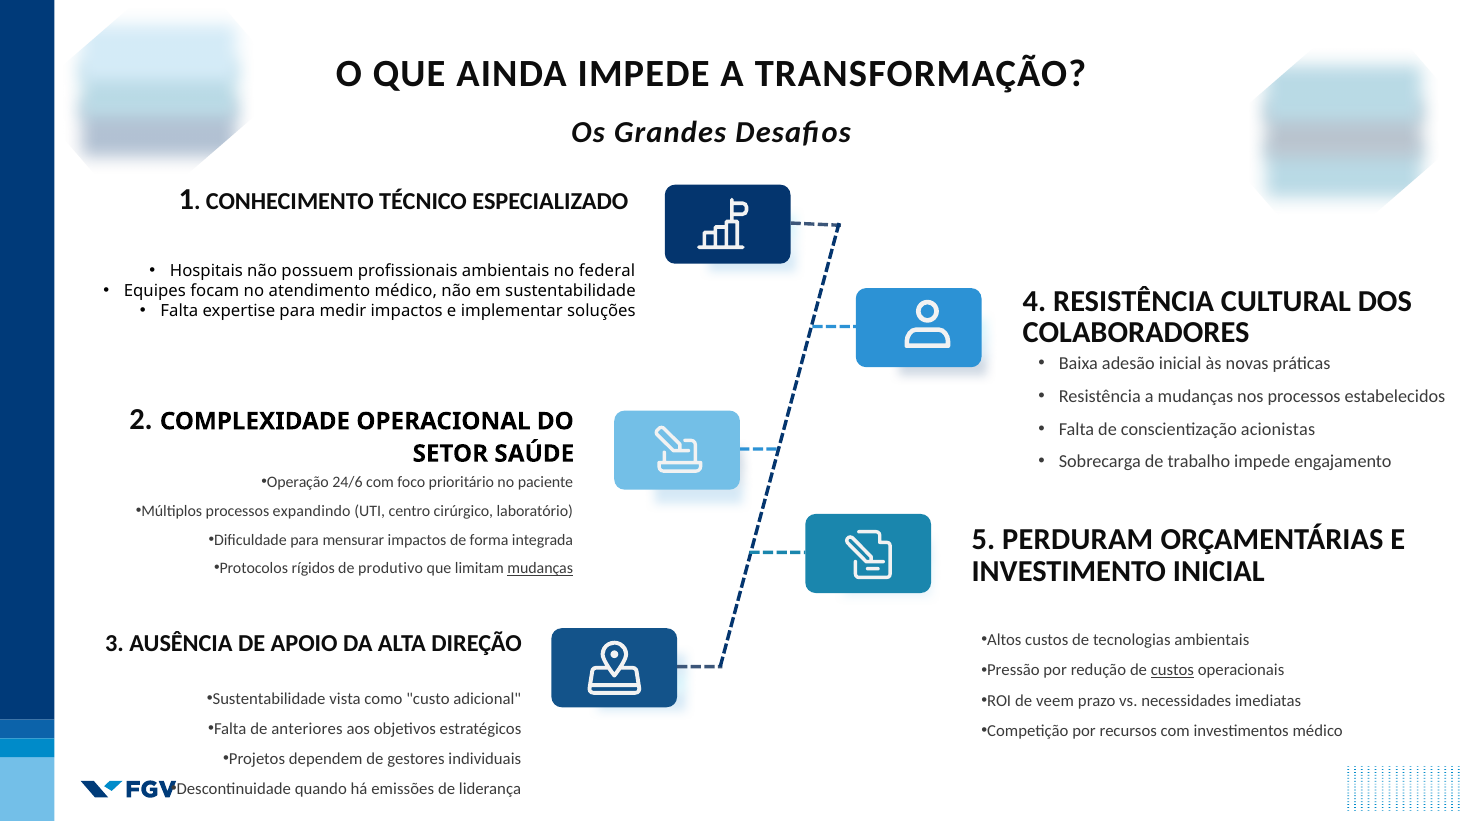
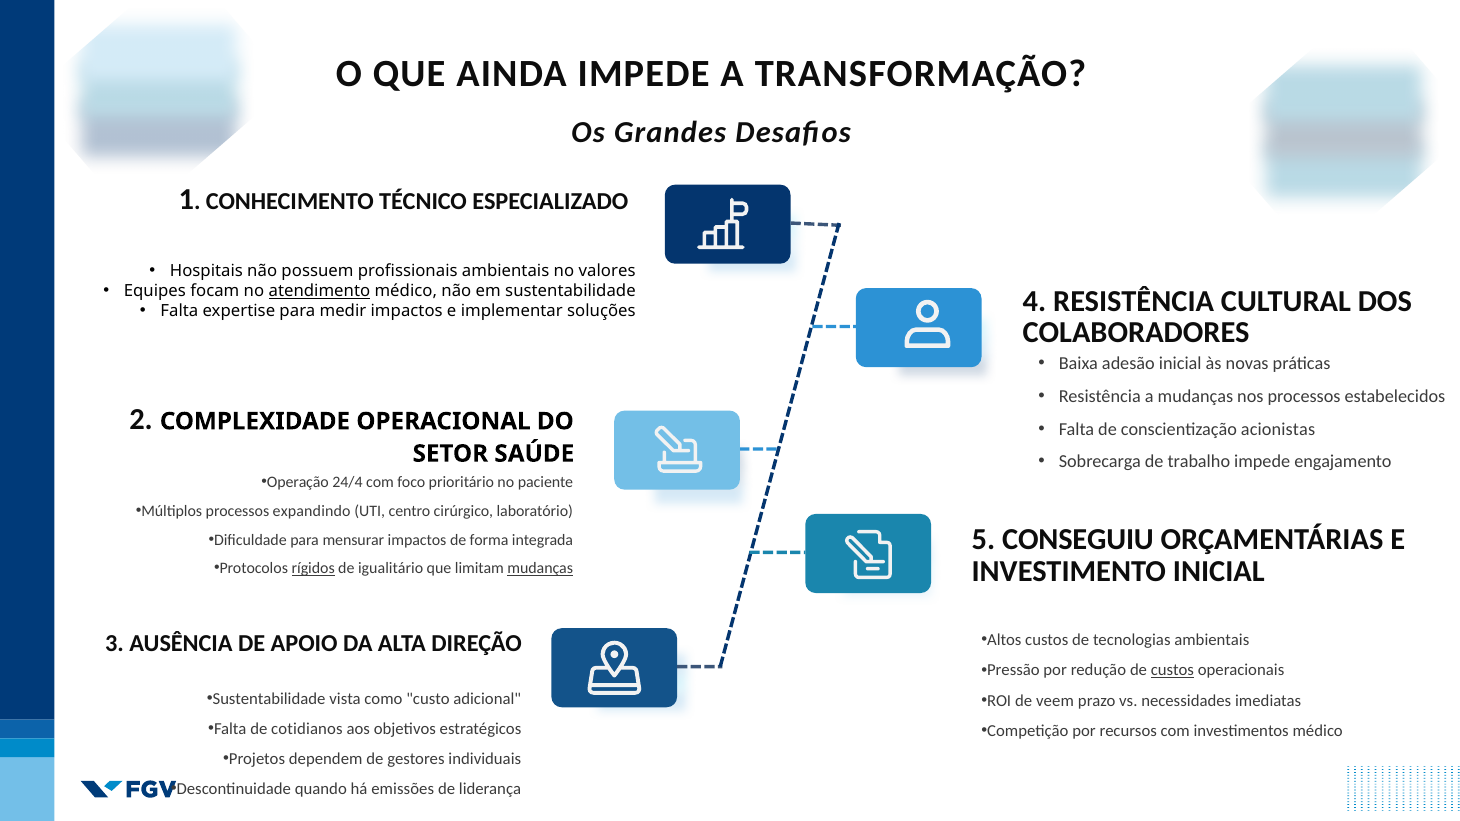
federal: federal -> valores
atendimento underline: none -> present
24/6: 24/6 -> 24/4
PERDURAM: PERDURAM -> CONSEGUIU
rígidos underline: none -> present
produtivo: produtivo -> igualitário
anteriores: anteriores -> cotidianos
